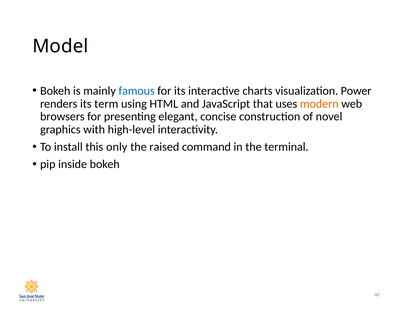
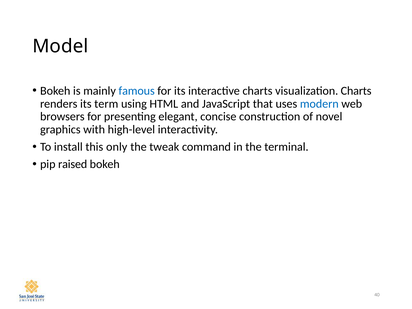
visualization Power: Power -> Charts
modern colour: orange -> blue
raised: raised -> tweak
inside: inside -> raised
